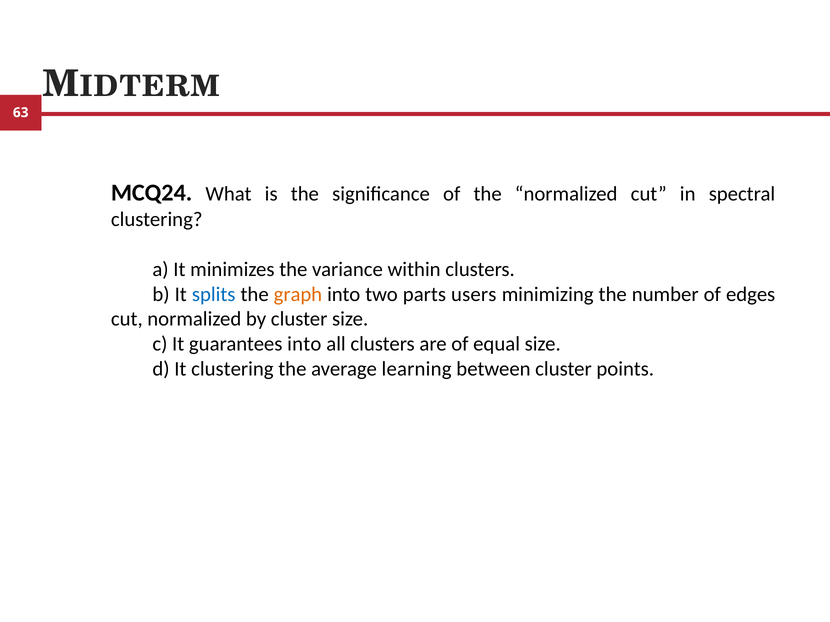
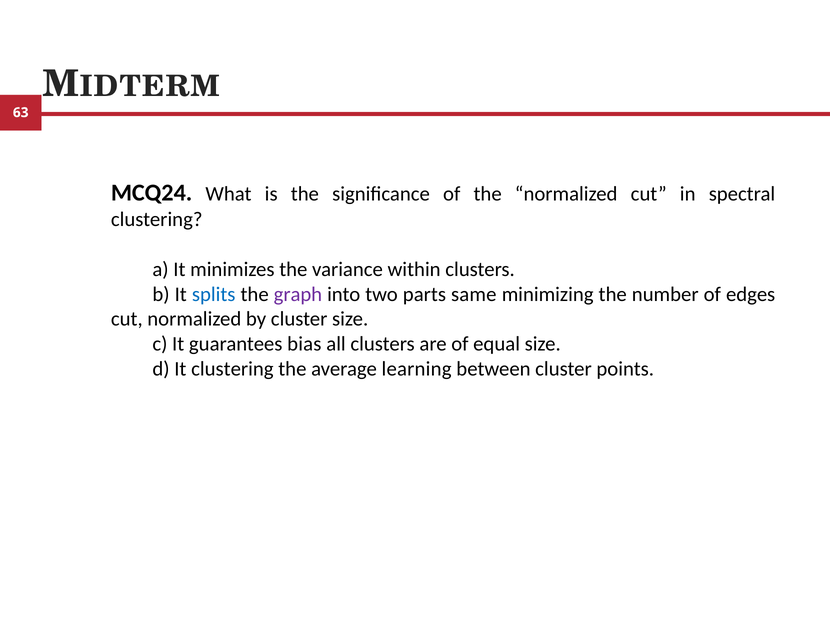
graph colour: orange -> purple
users: users -> same
guarantees into: into -> bias
